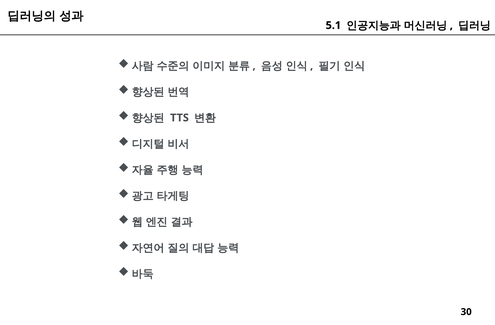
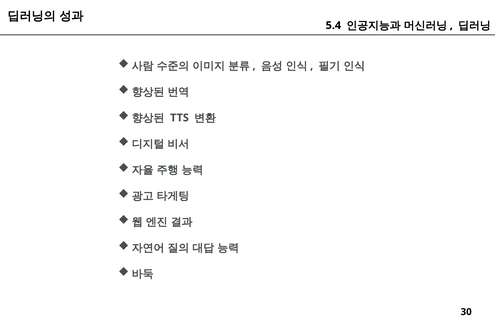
5.1: 5.1 -> 5.4
